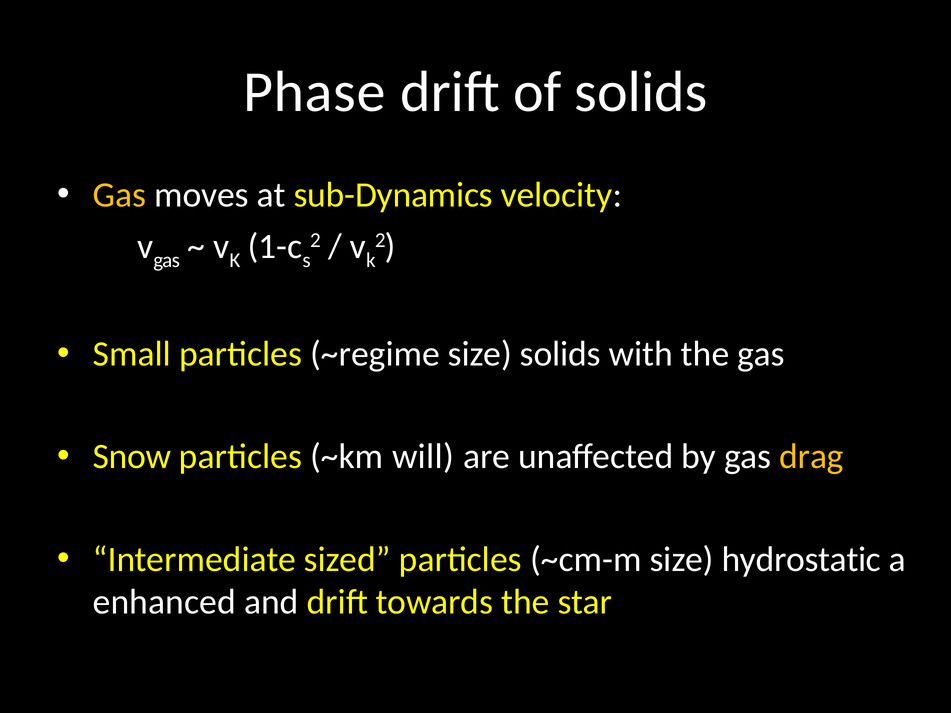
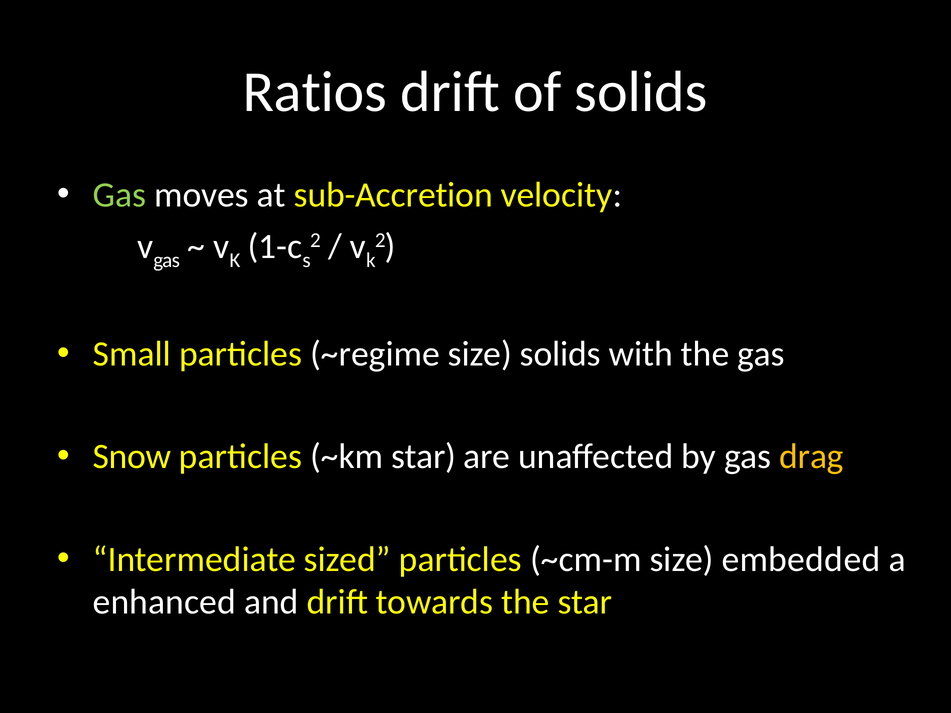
Phase: Phase -> Ratios
Gas at (119, 195) colour: yellow -> light green
sub-Dynamics: sub-Dynamics -> sub-Accretion
~km will: will -> star
hydrostatic: hydrostatic -> embedded
